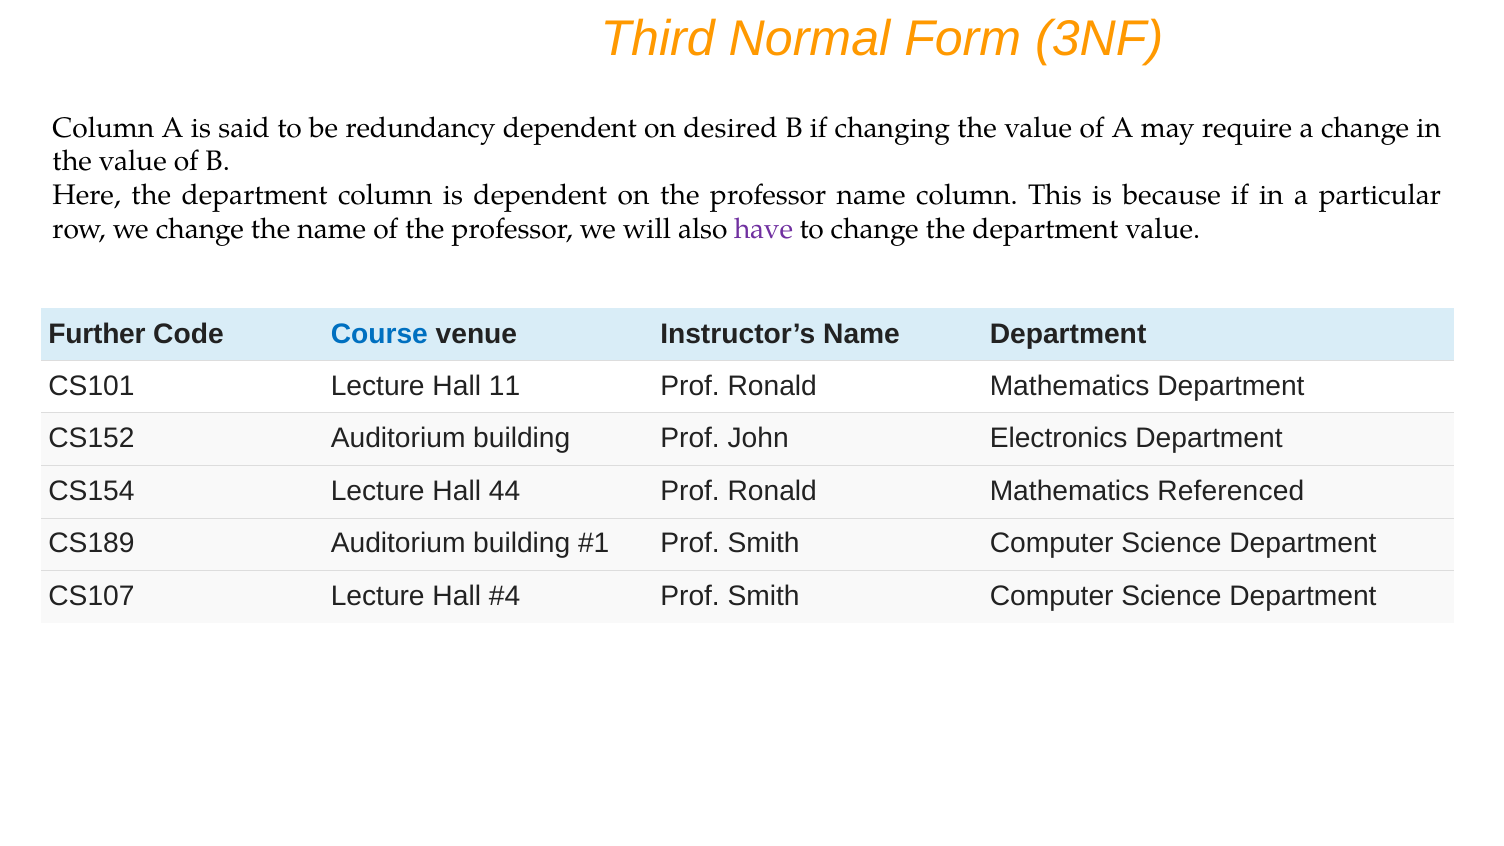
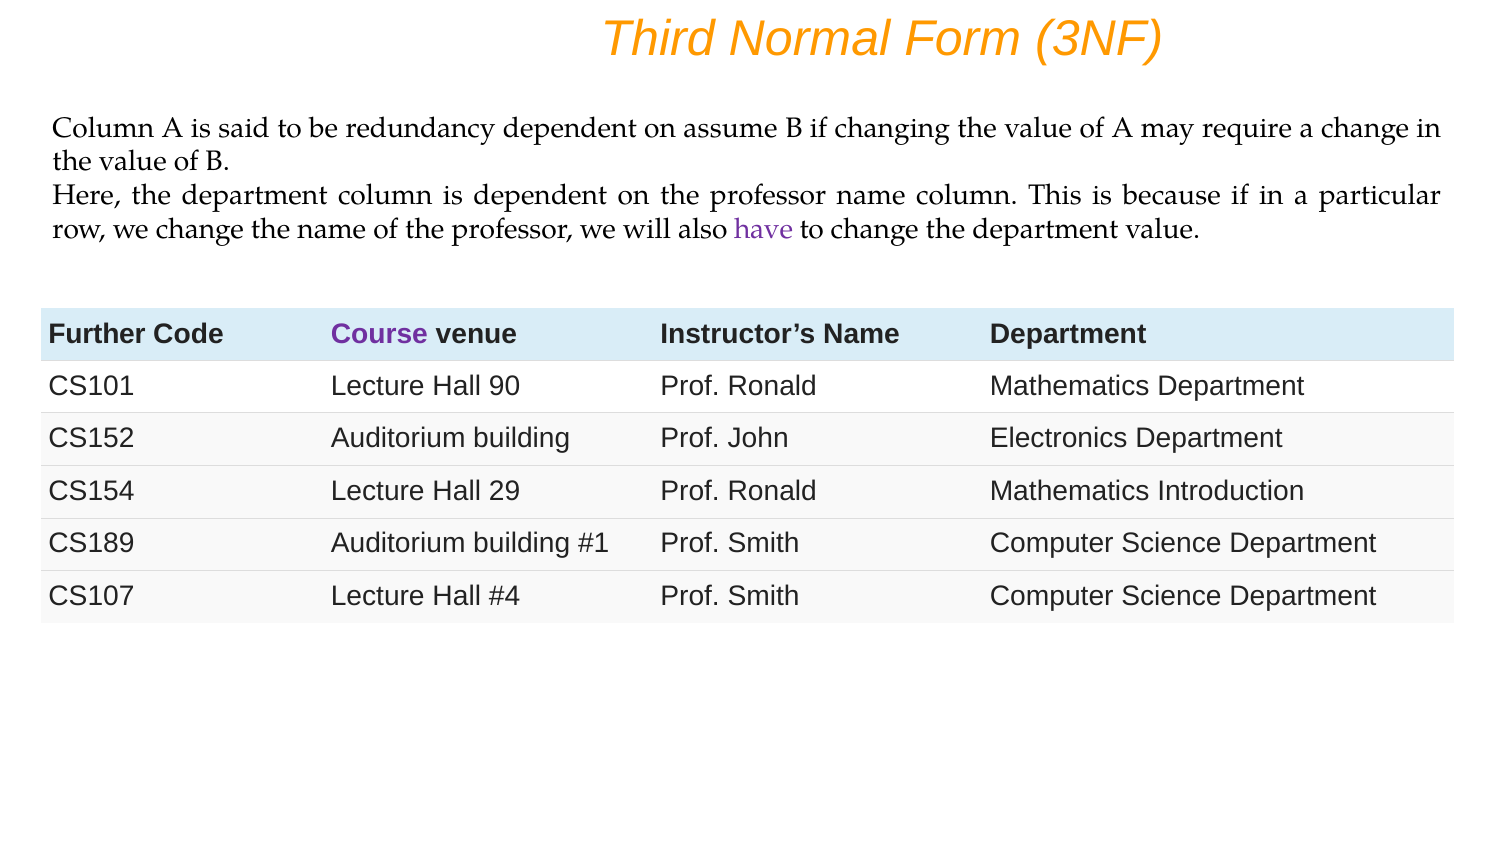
desired: desired -> assume
Course colour: blue -> purple
11: 11 -> 90
44: 44 -> 29
Referenced: Referenced -> Introduction
